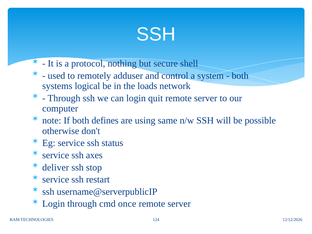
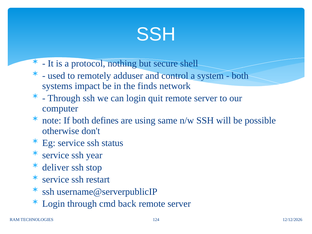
logical: logical -> impact
loads: loads -> finds
axes: axes -> year
once: once -> back
